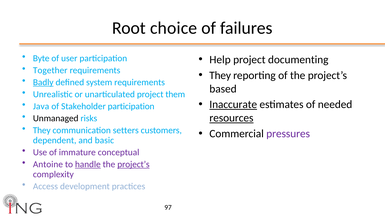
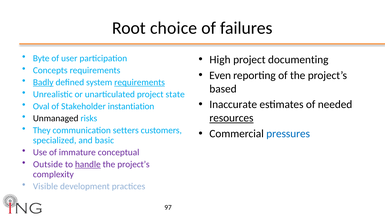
Help: Help -> High
Together: Together -> Concepts
They at (220, 75): They -> Even
requirements at (140, 82) underline: none -> present
them: them -> state
Inaccurate underline: present -> none
Java: Java -> Oval
Stakeholder participation: participation -> instantiation
pressures colour: purple -> blue
dependent: dependent -> specialized
Antoine: Antoine -> Outside
project’s at (133, 164) underline: present -> none
Access: Access -> Visible
